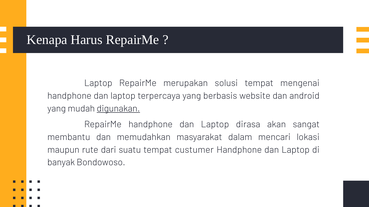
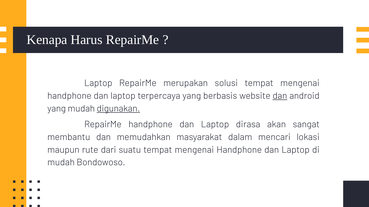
dan at (280, 96) underline: none -> present
suatu tempat custumer: custumer -> mengenai
banyak at (61, 163): banyak -> mudah
